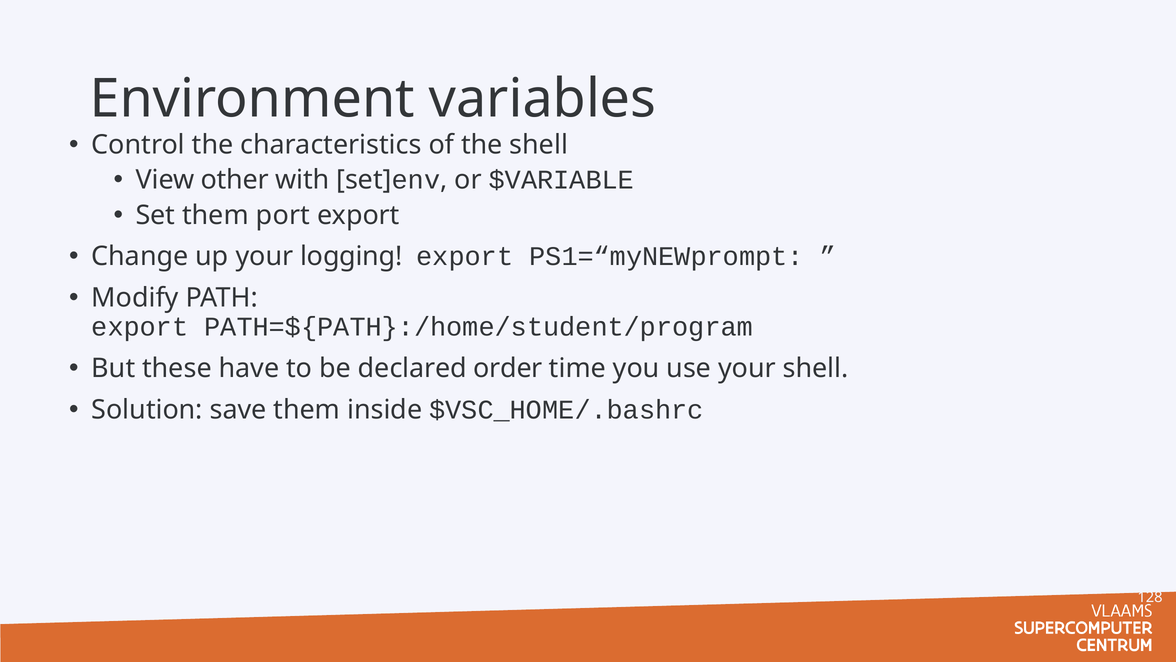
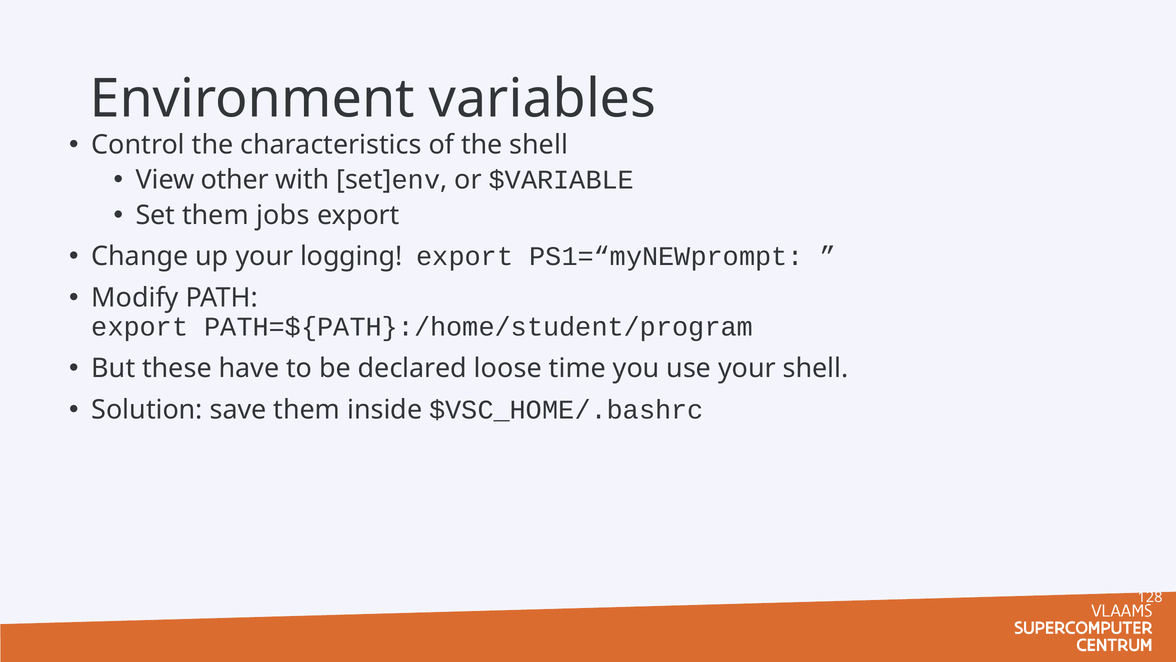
port: port -> jobs
order: order -> loose
